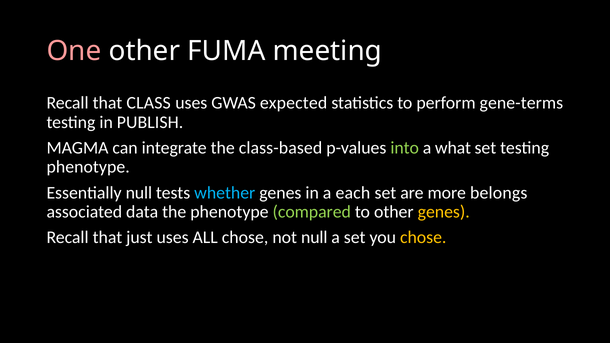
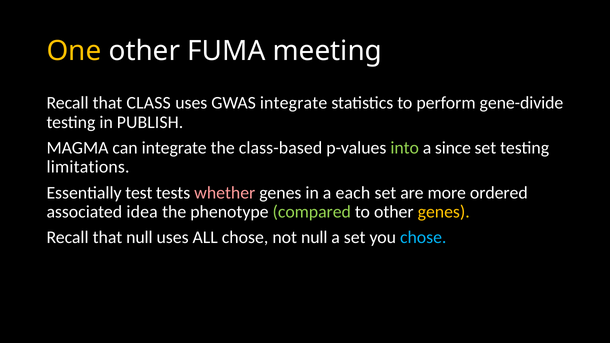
One colour: pink -> yellow
GWAS expected: expected -> integrate
gene-terms: gene-terms -> gene-divide
what: what -> since
phenotype at (88, 167): phenotype -> limitations
Essentially null: null -> test
whether colour: light blue -> pink
belongs: belongs -> ordered
data: data -> idea
that just: just -> null
chose at (423, 238) colour: yellow -> light blue
